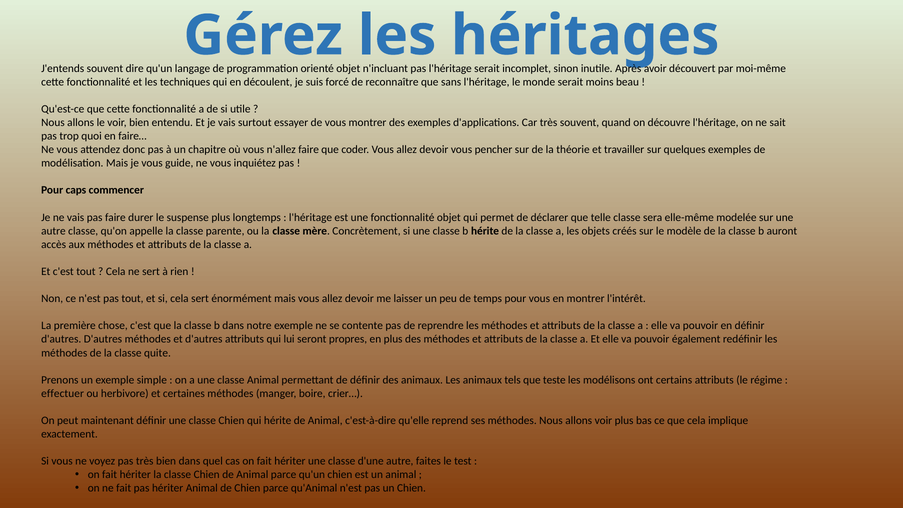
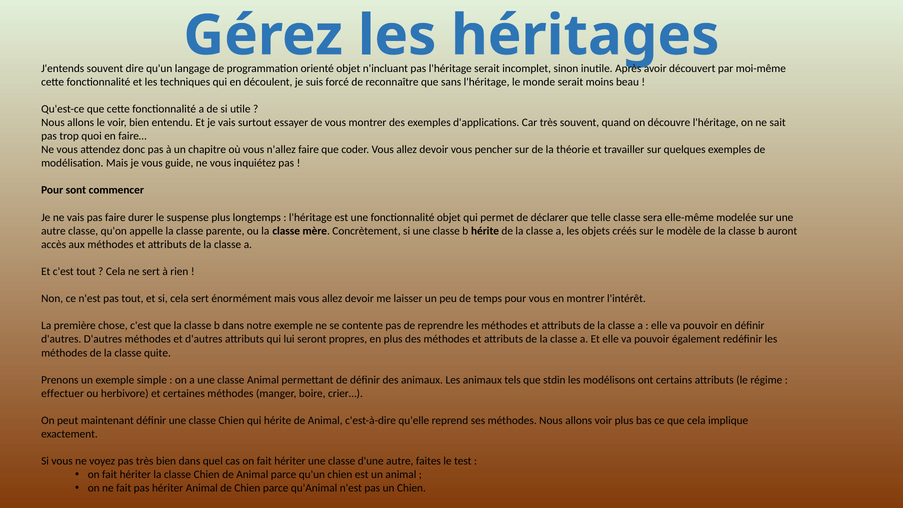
caps: caps -> sont
teste: teste -> stdin
